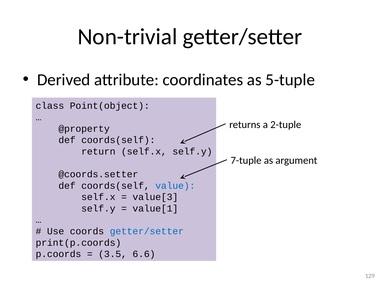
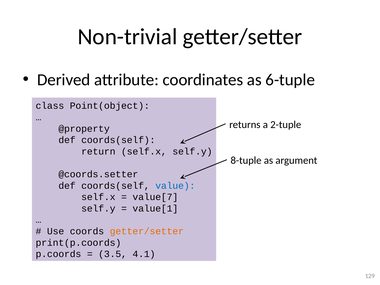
5-tuple: 5-tuple -> 6-tuple
7-tuple: 7-tuple -> 8-tuple
value[3: value[3 -> value[7
getter/setter at (147, 231) colour: blue -> orange
6.6: 6.6 -> 4.1
